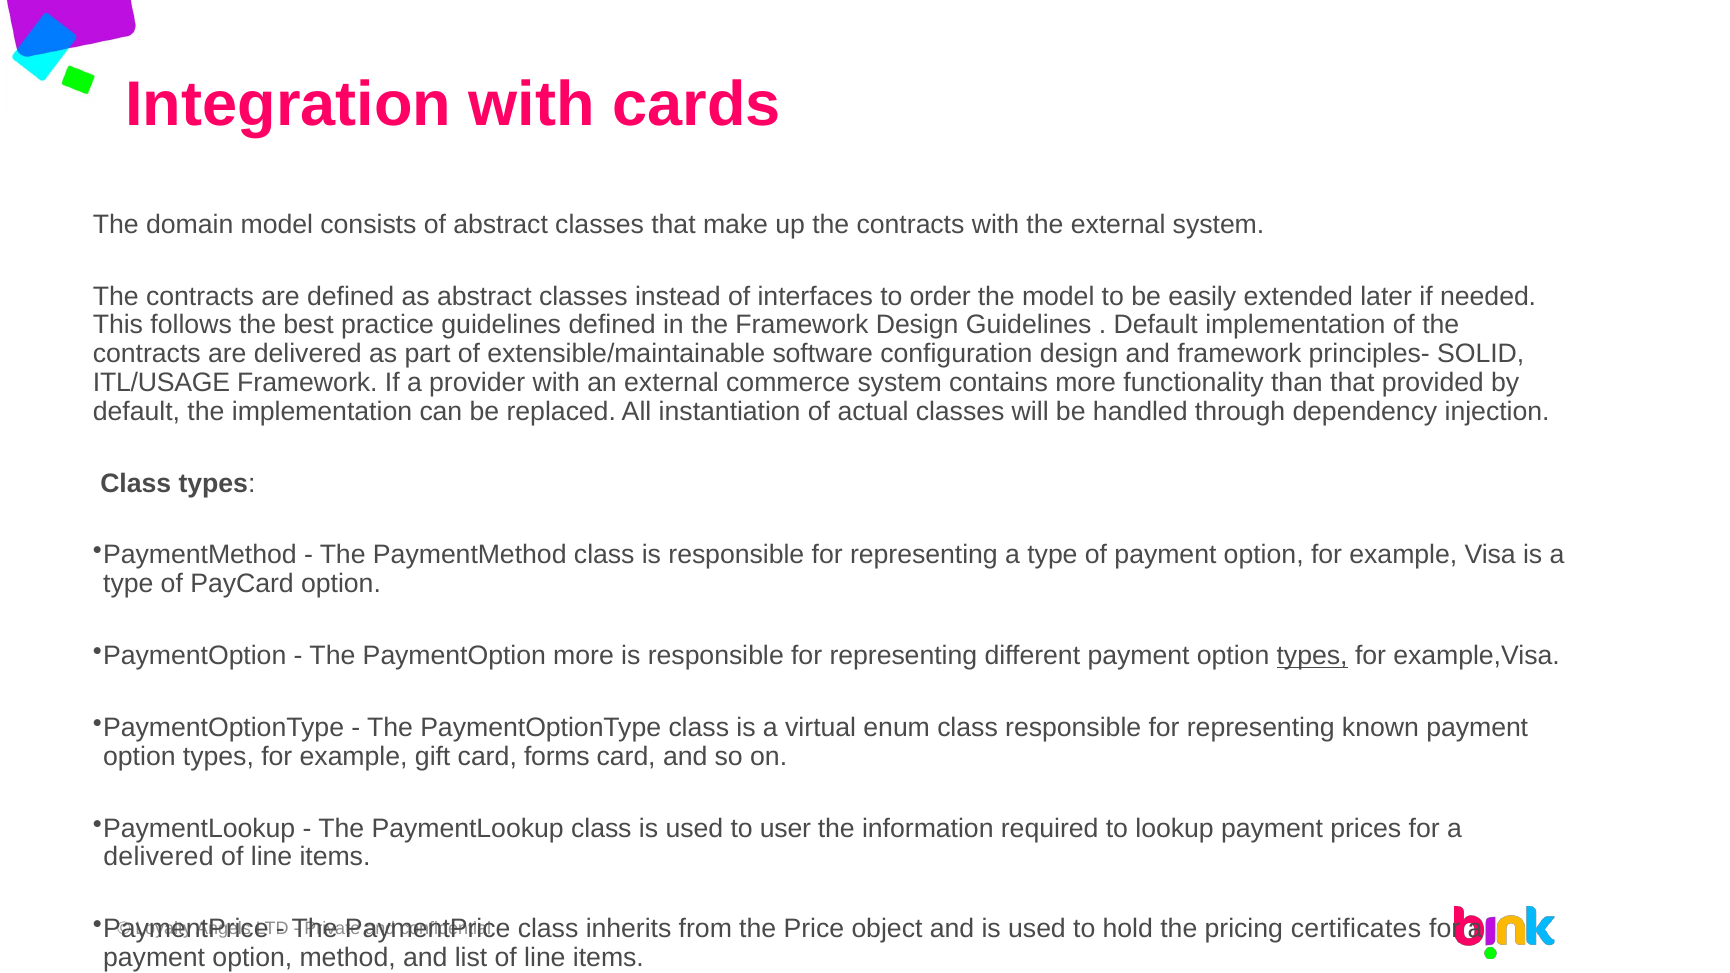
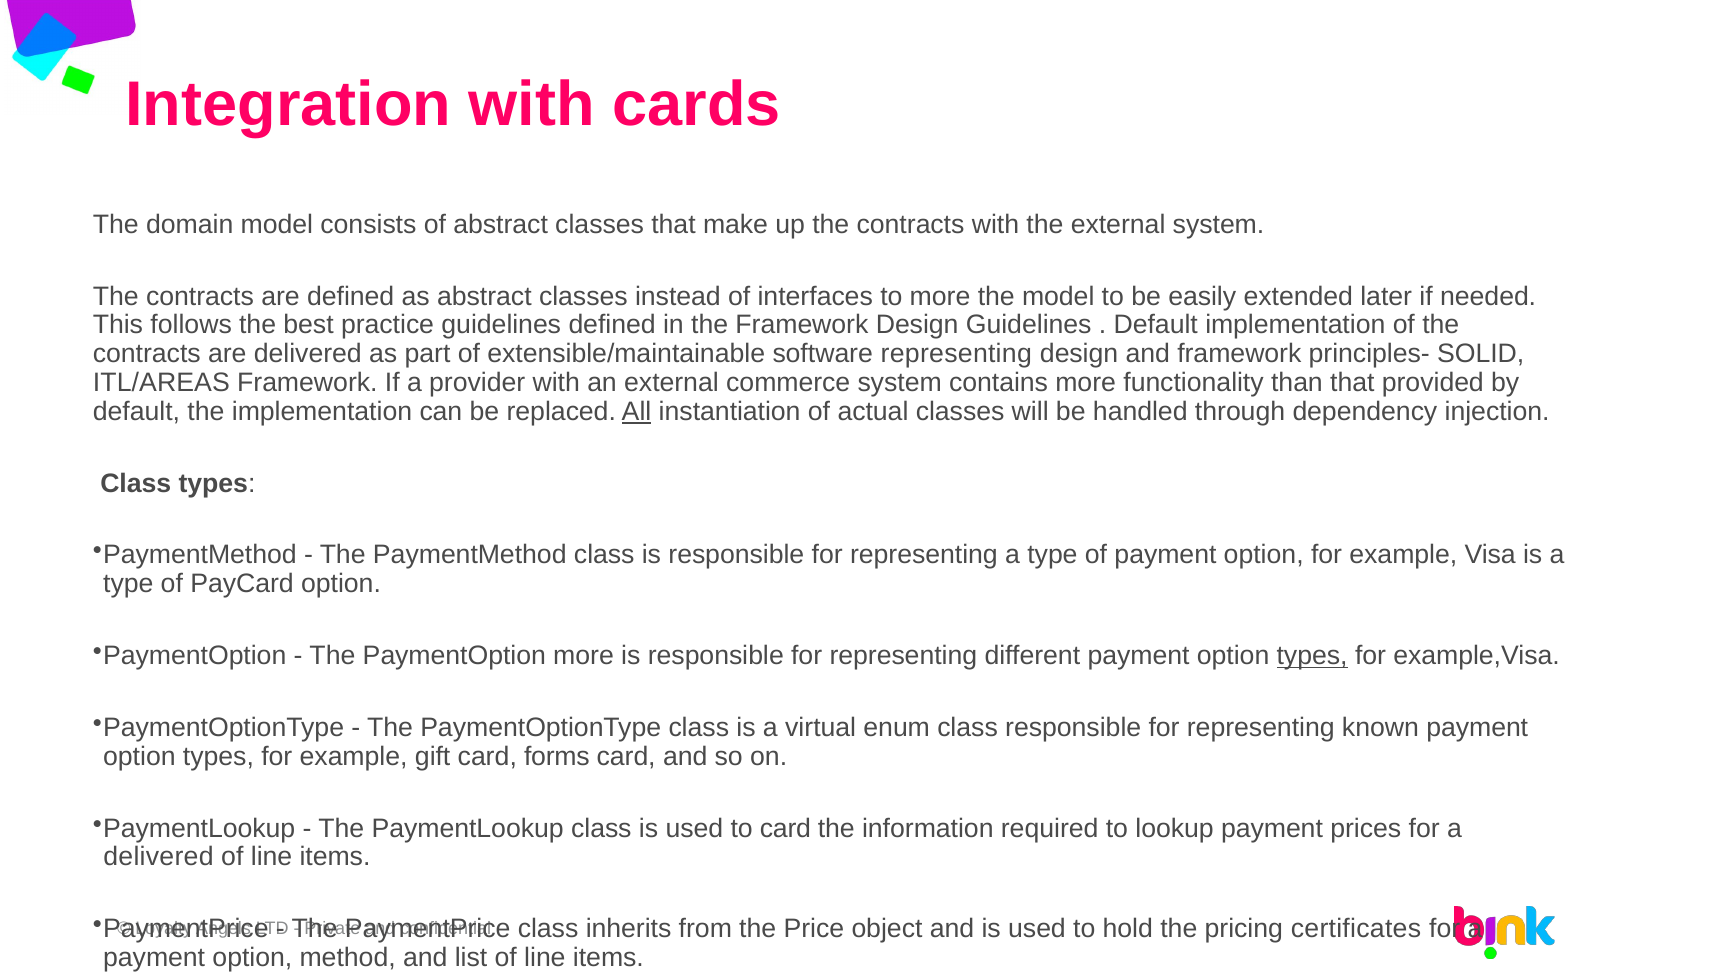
to order: order -> more
software configuration: configuration -> representing
ITL/USAGE: ITL/USAGE -> ITL/AREAS
All underline: none -> present
to user: user -> card
